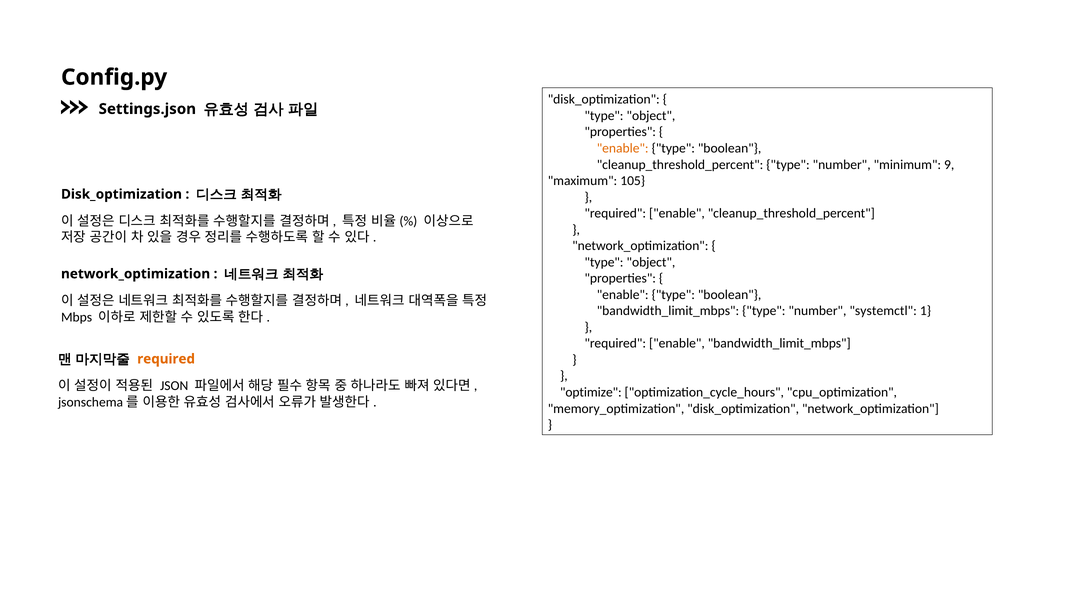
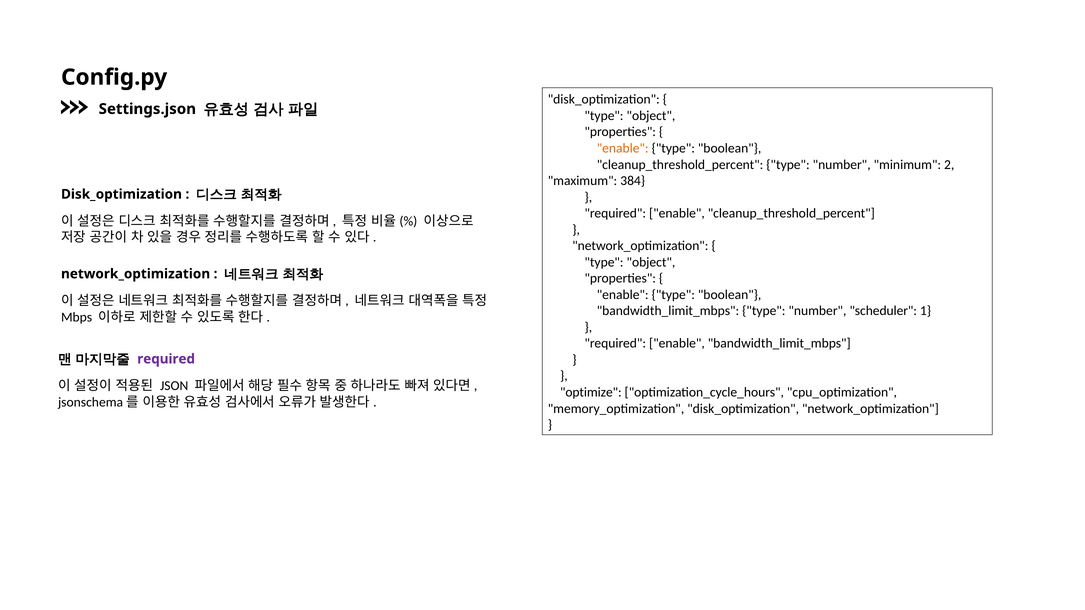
9: 9 -> 2
105: 105 -> 384
systemctl: systemctl -> scheduler
required at (166, 359) colour: orange -> purple
